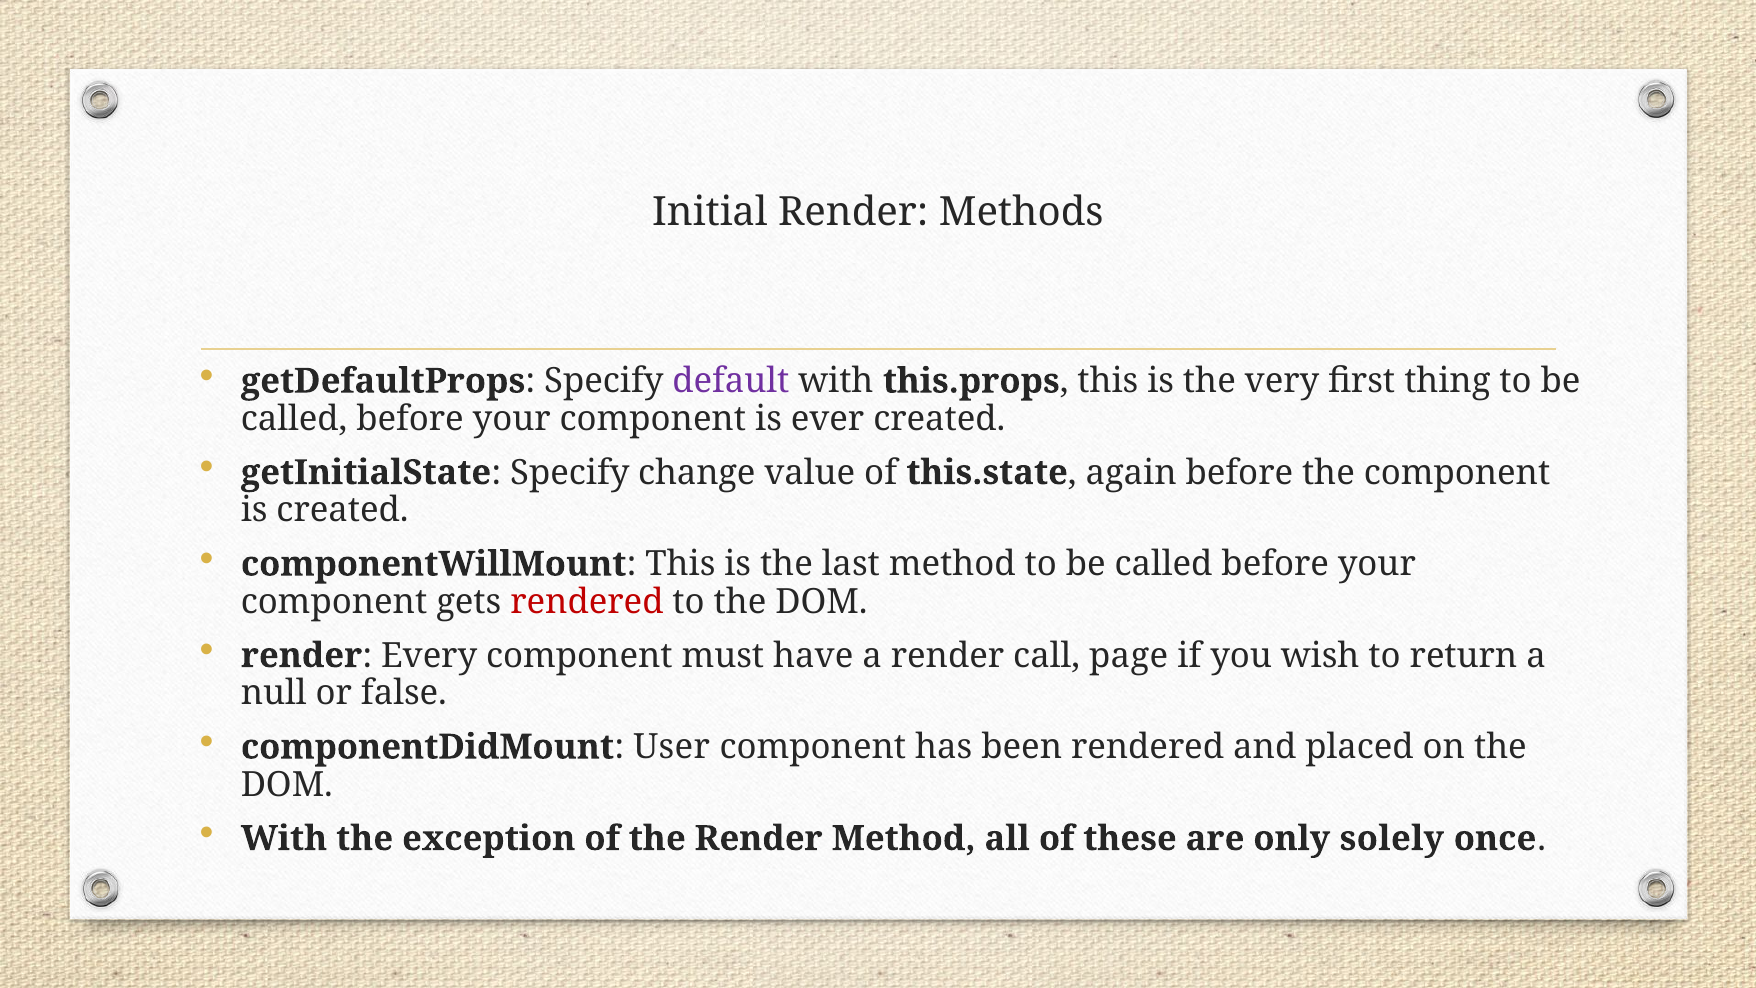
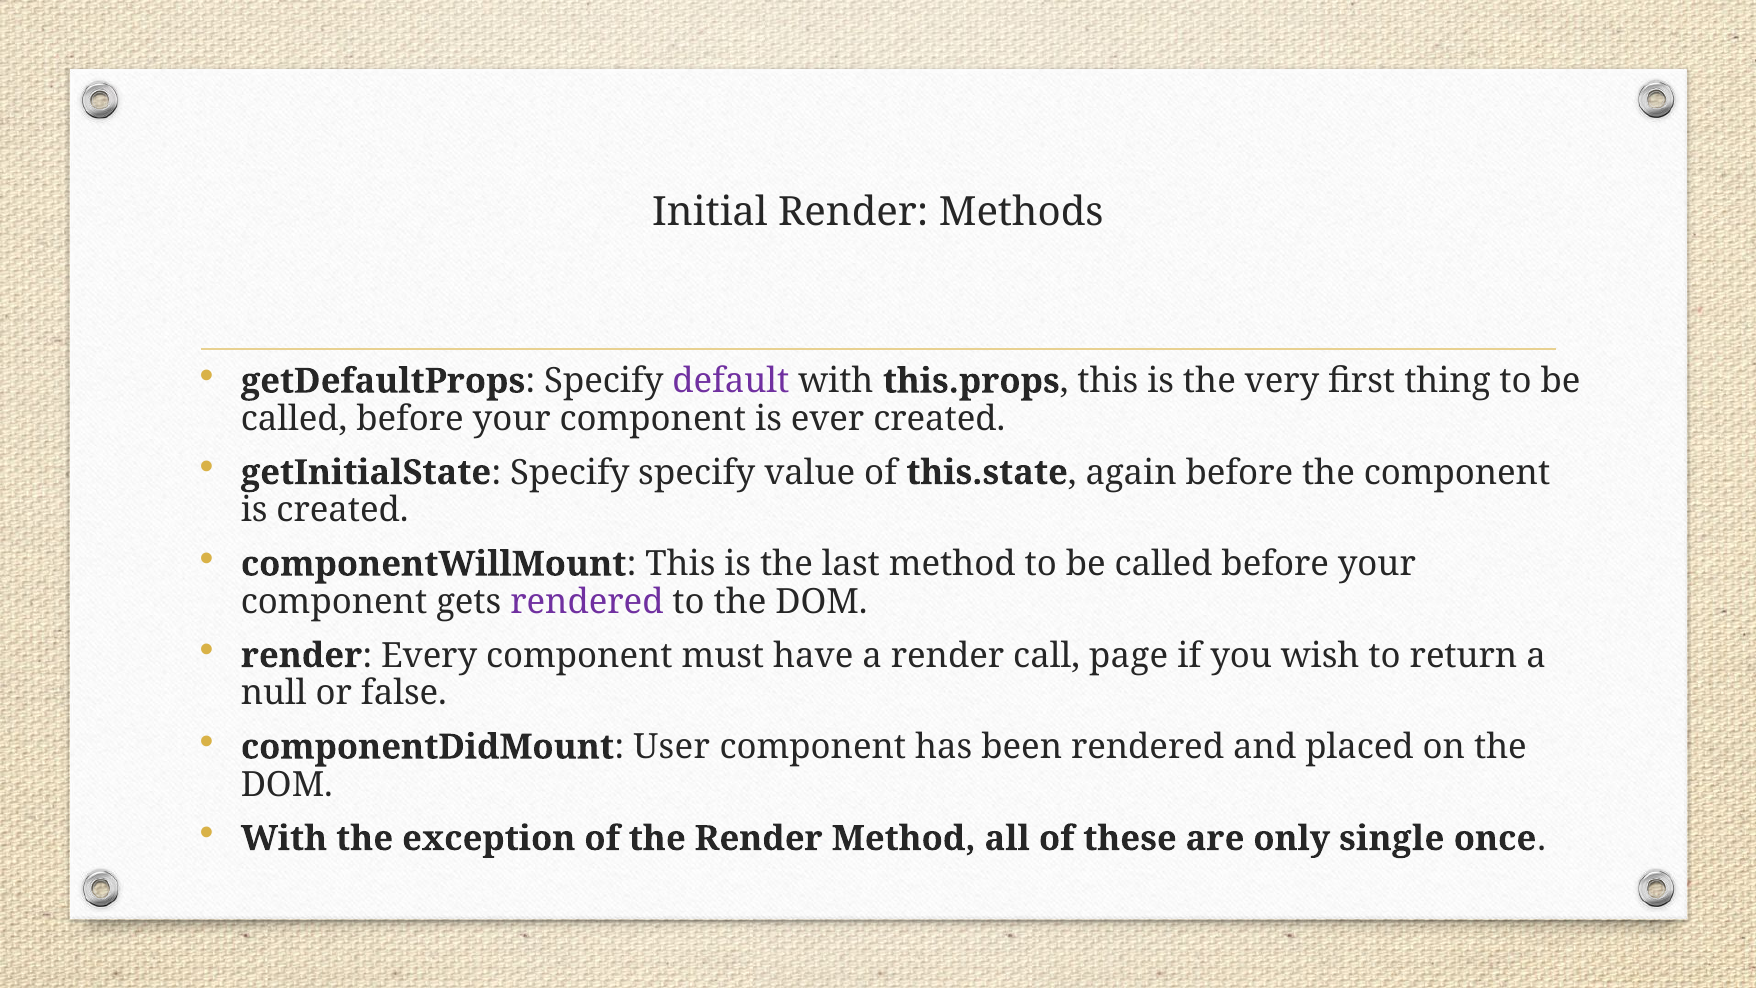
Specify change: change -> specify
rendered at (587, 602) colour: red -> purple
solely: solely -> single
